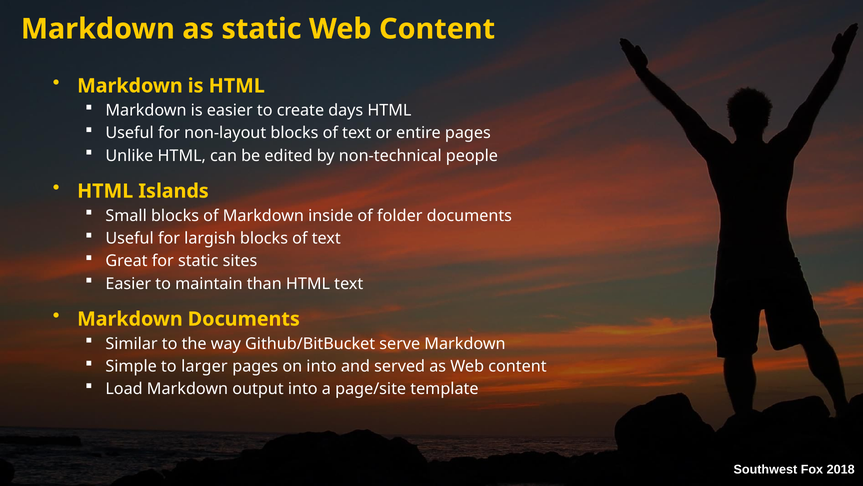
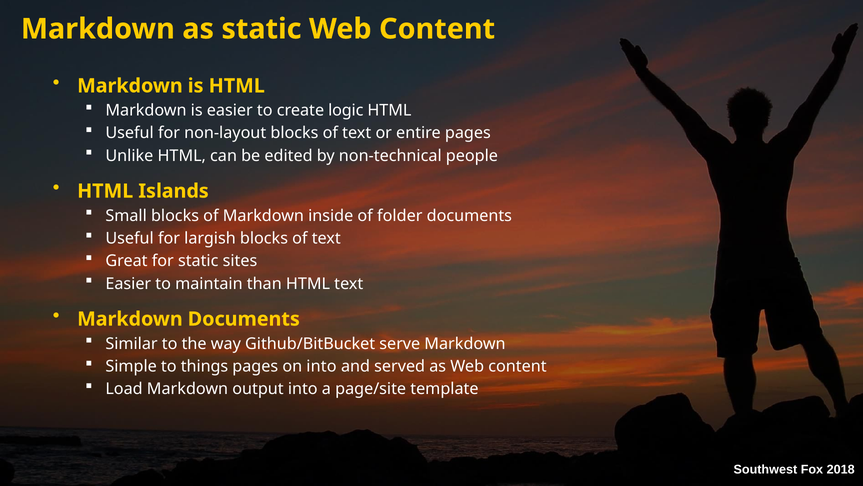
days: days -> logic
larger: larger -> things
